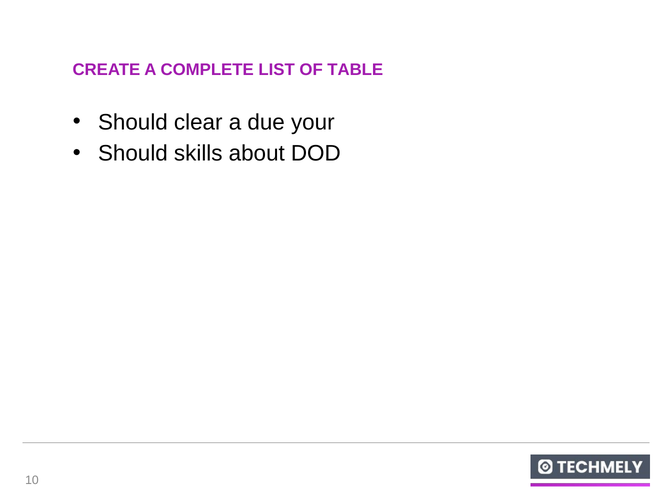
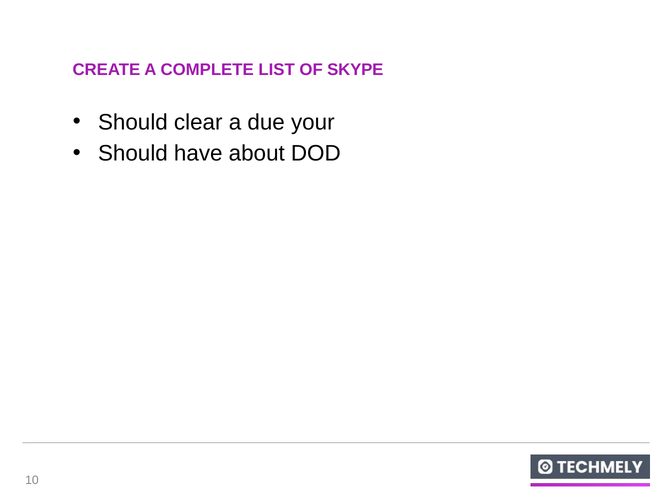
TABLE: TABLE -> SKYPE
skills: skills -> have
